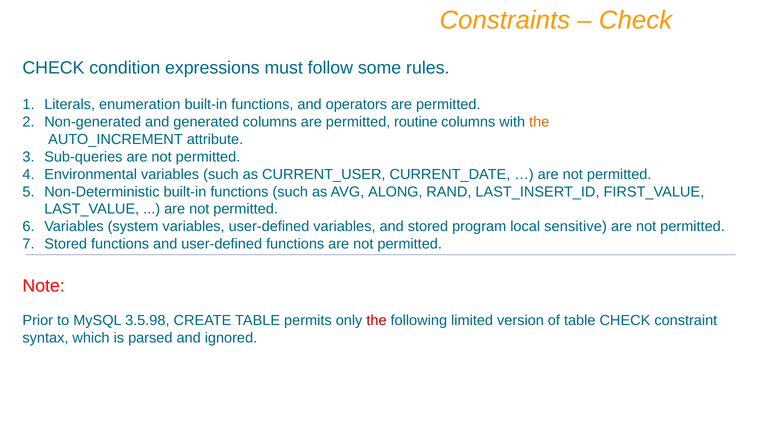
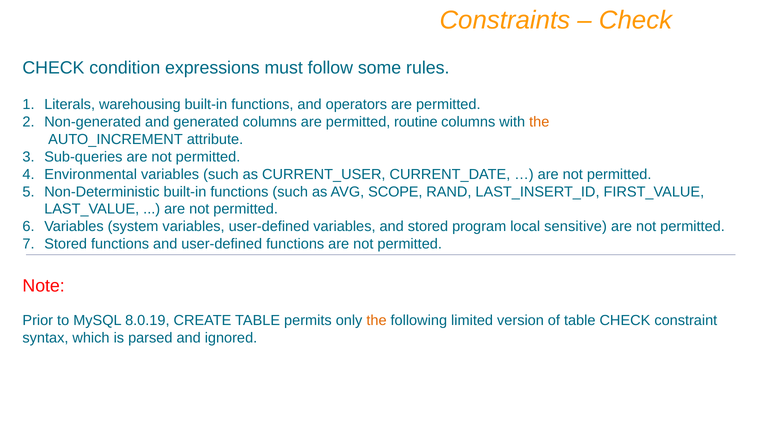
enumeration: enumeration -> warehousing
ALONG: ALONG -> SCOPE
3.5.98: 3.5.98 -> 8.0.19
the at (377, 320) colour: red -> orange
